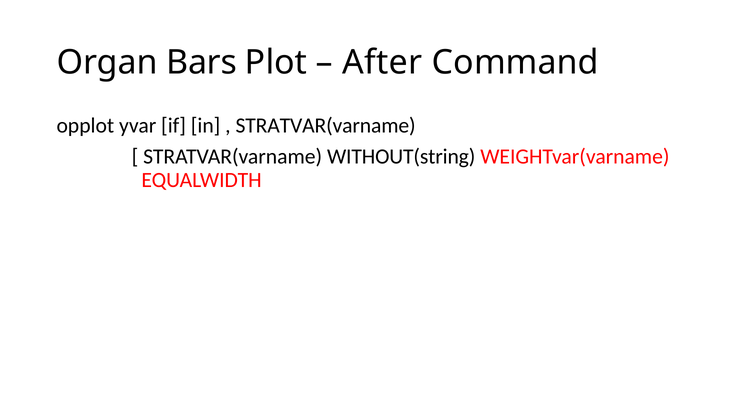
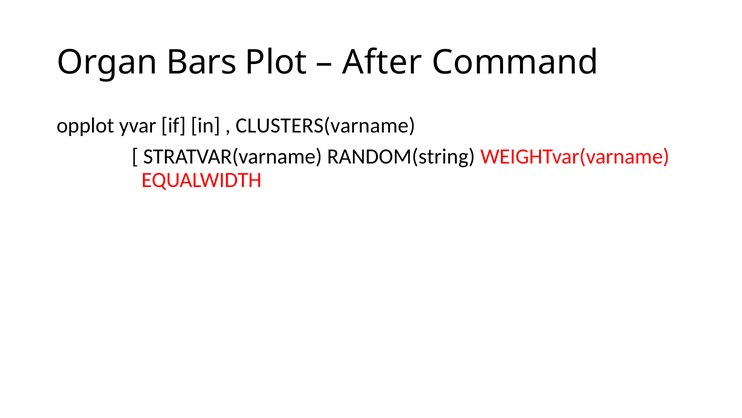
STRATVAR(varname at (326, 125): STRATVAR(varname -> CLUSTERS(varname
WITHOUT(string: WITHOUT(string -> RANDOM(string
